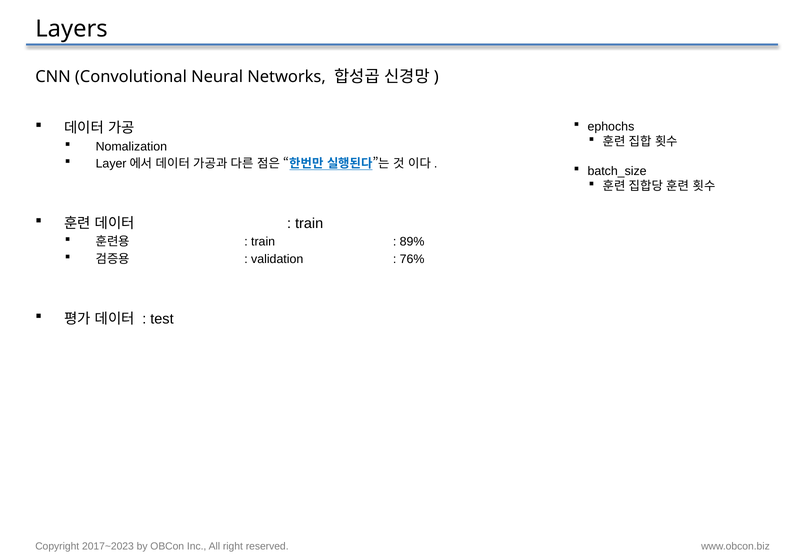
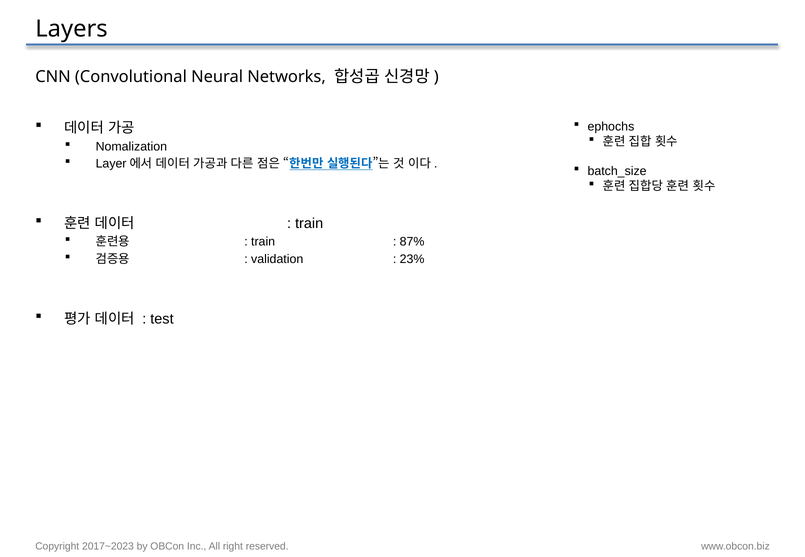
89%: 89% -> 87%
76%: 76% -> 23%
